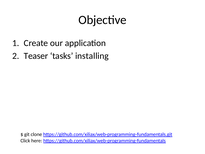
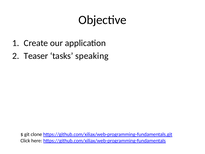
installing: installing -> speaking
